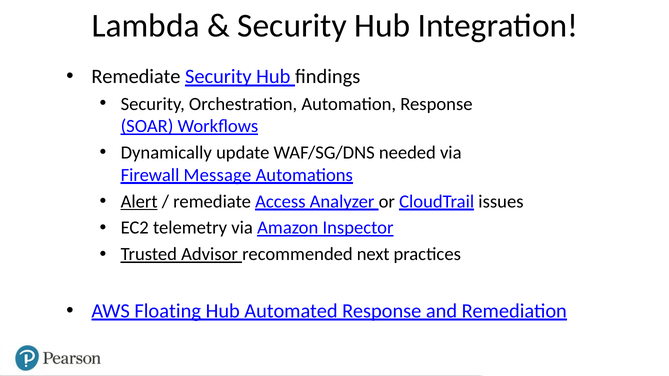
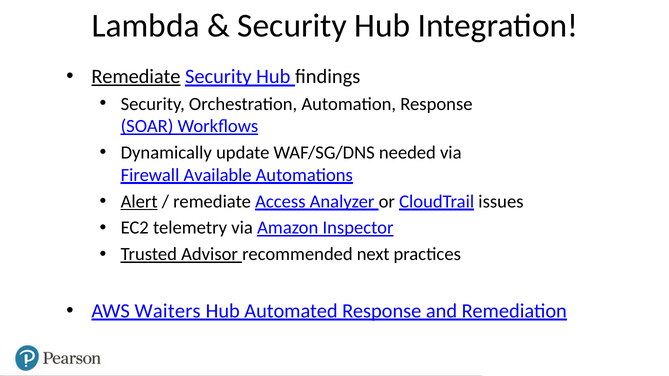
Remediate at (136, 77) underline: none -> present
Message: Message -> Available
Floating: Floating -> Waiters
